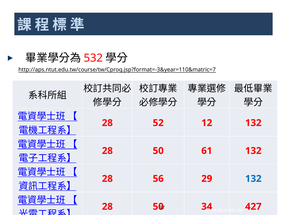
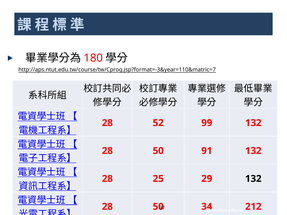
532: 532 -> 180
12: 12 -> 99
61: 61 -> 91
56: 56 -> 25
132 at (253, 179) colour: blue -> black
427: 427 -> 212
